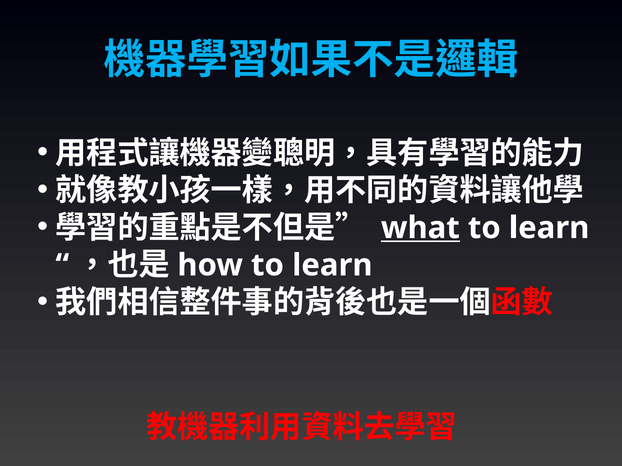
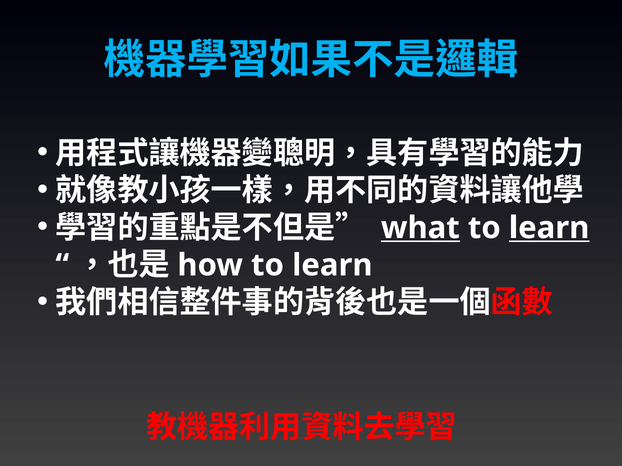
learn at (549, 228) underline: none -> present
